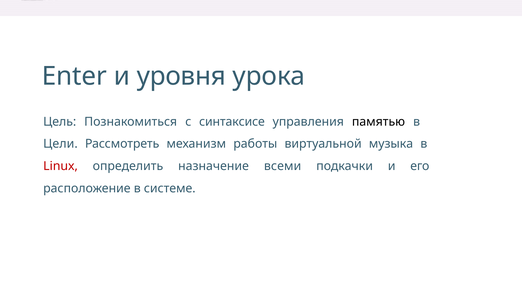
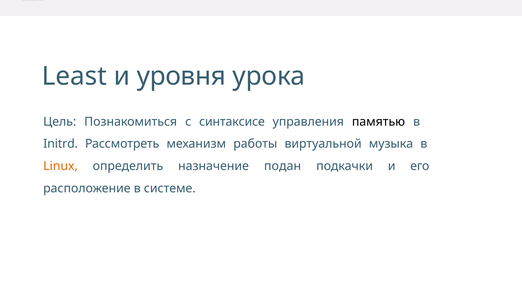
Enter: Enter -> Least
Цели: Цели -> Initrd
Linux colour: red -> orange
всеми: всеми -> подан
